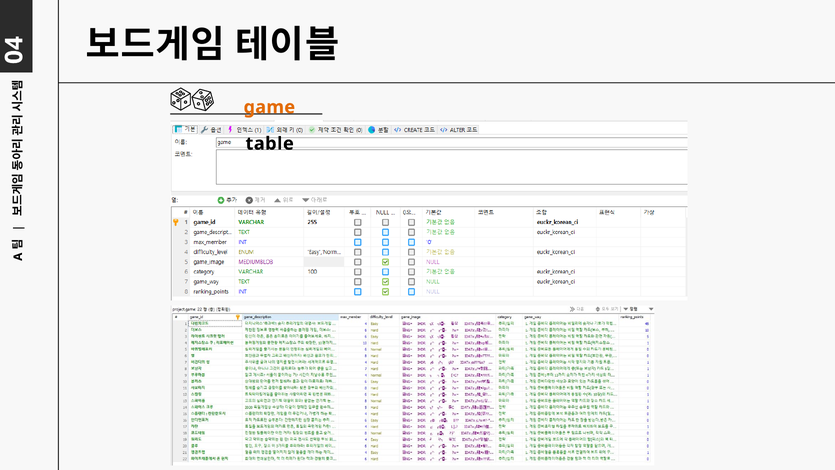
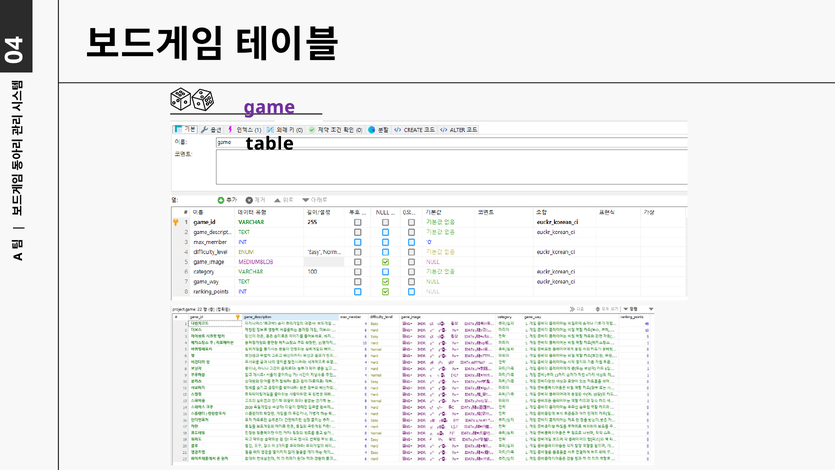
game colour: orange -> purple
